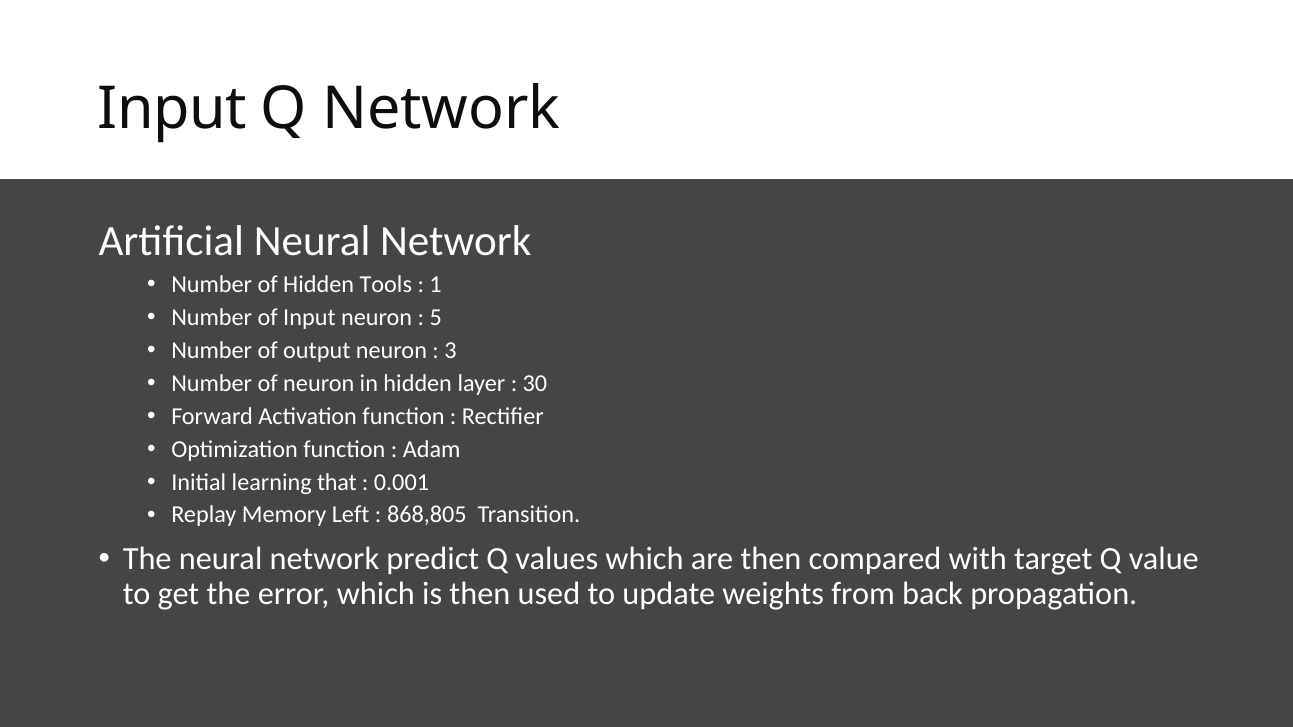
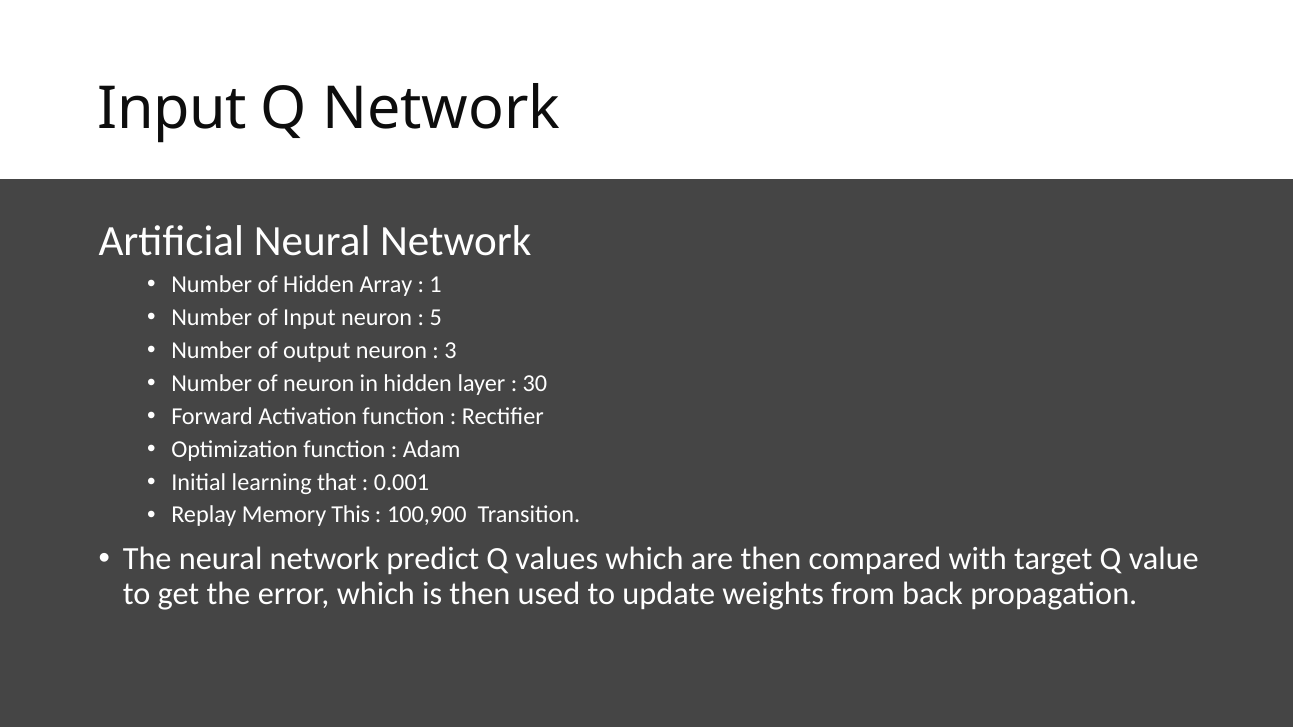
Tools: Tools -> Array
Left: Left -> This
868,805: 868,805 -> 100,900
